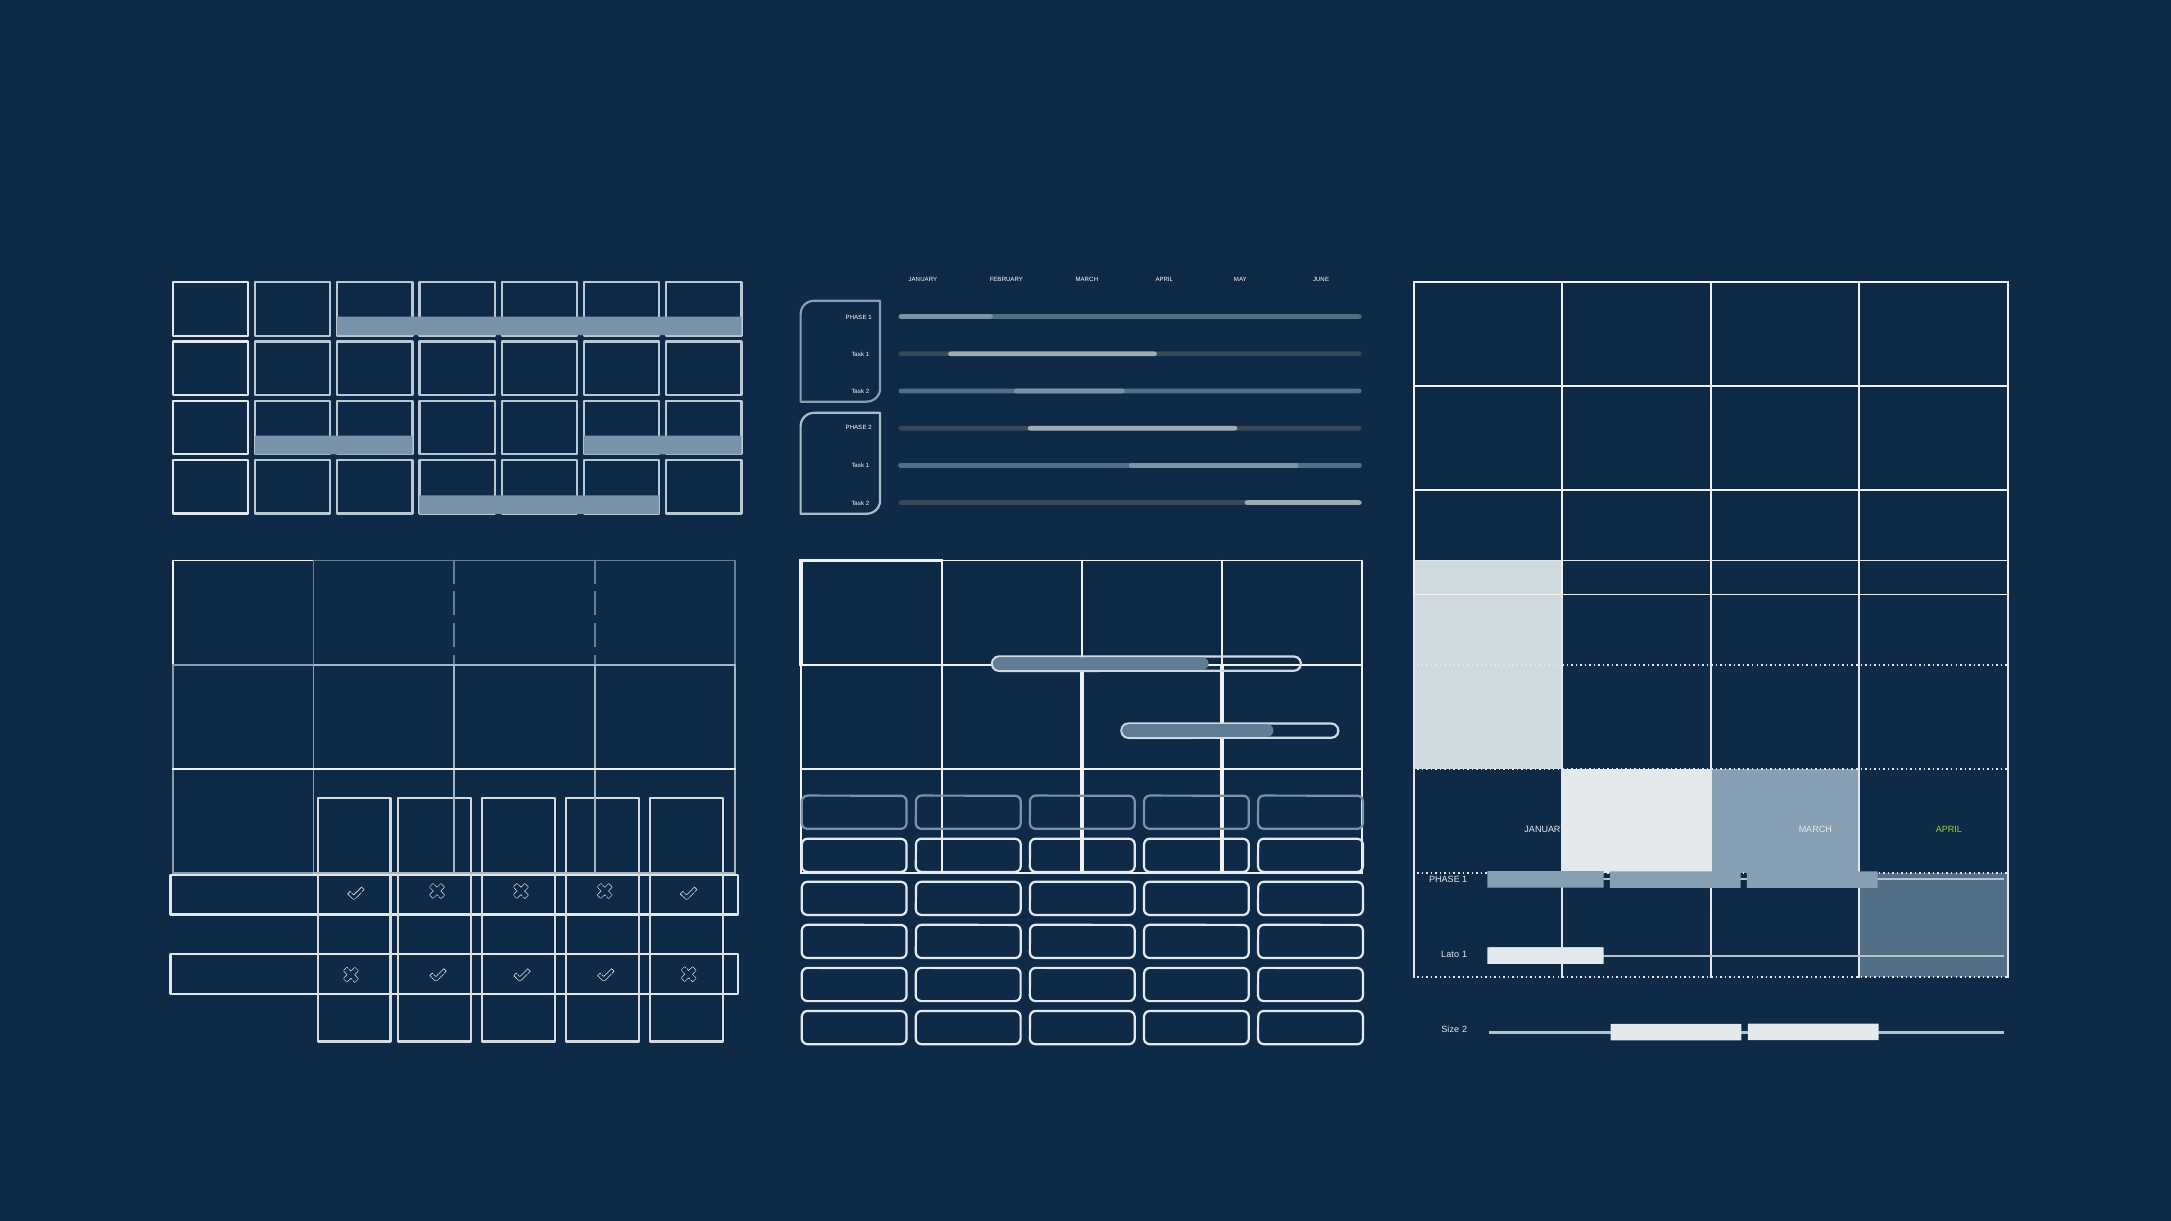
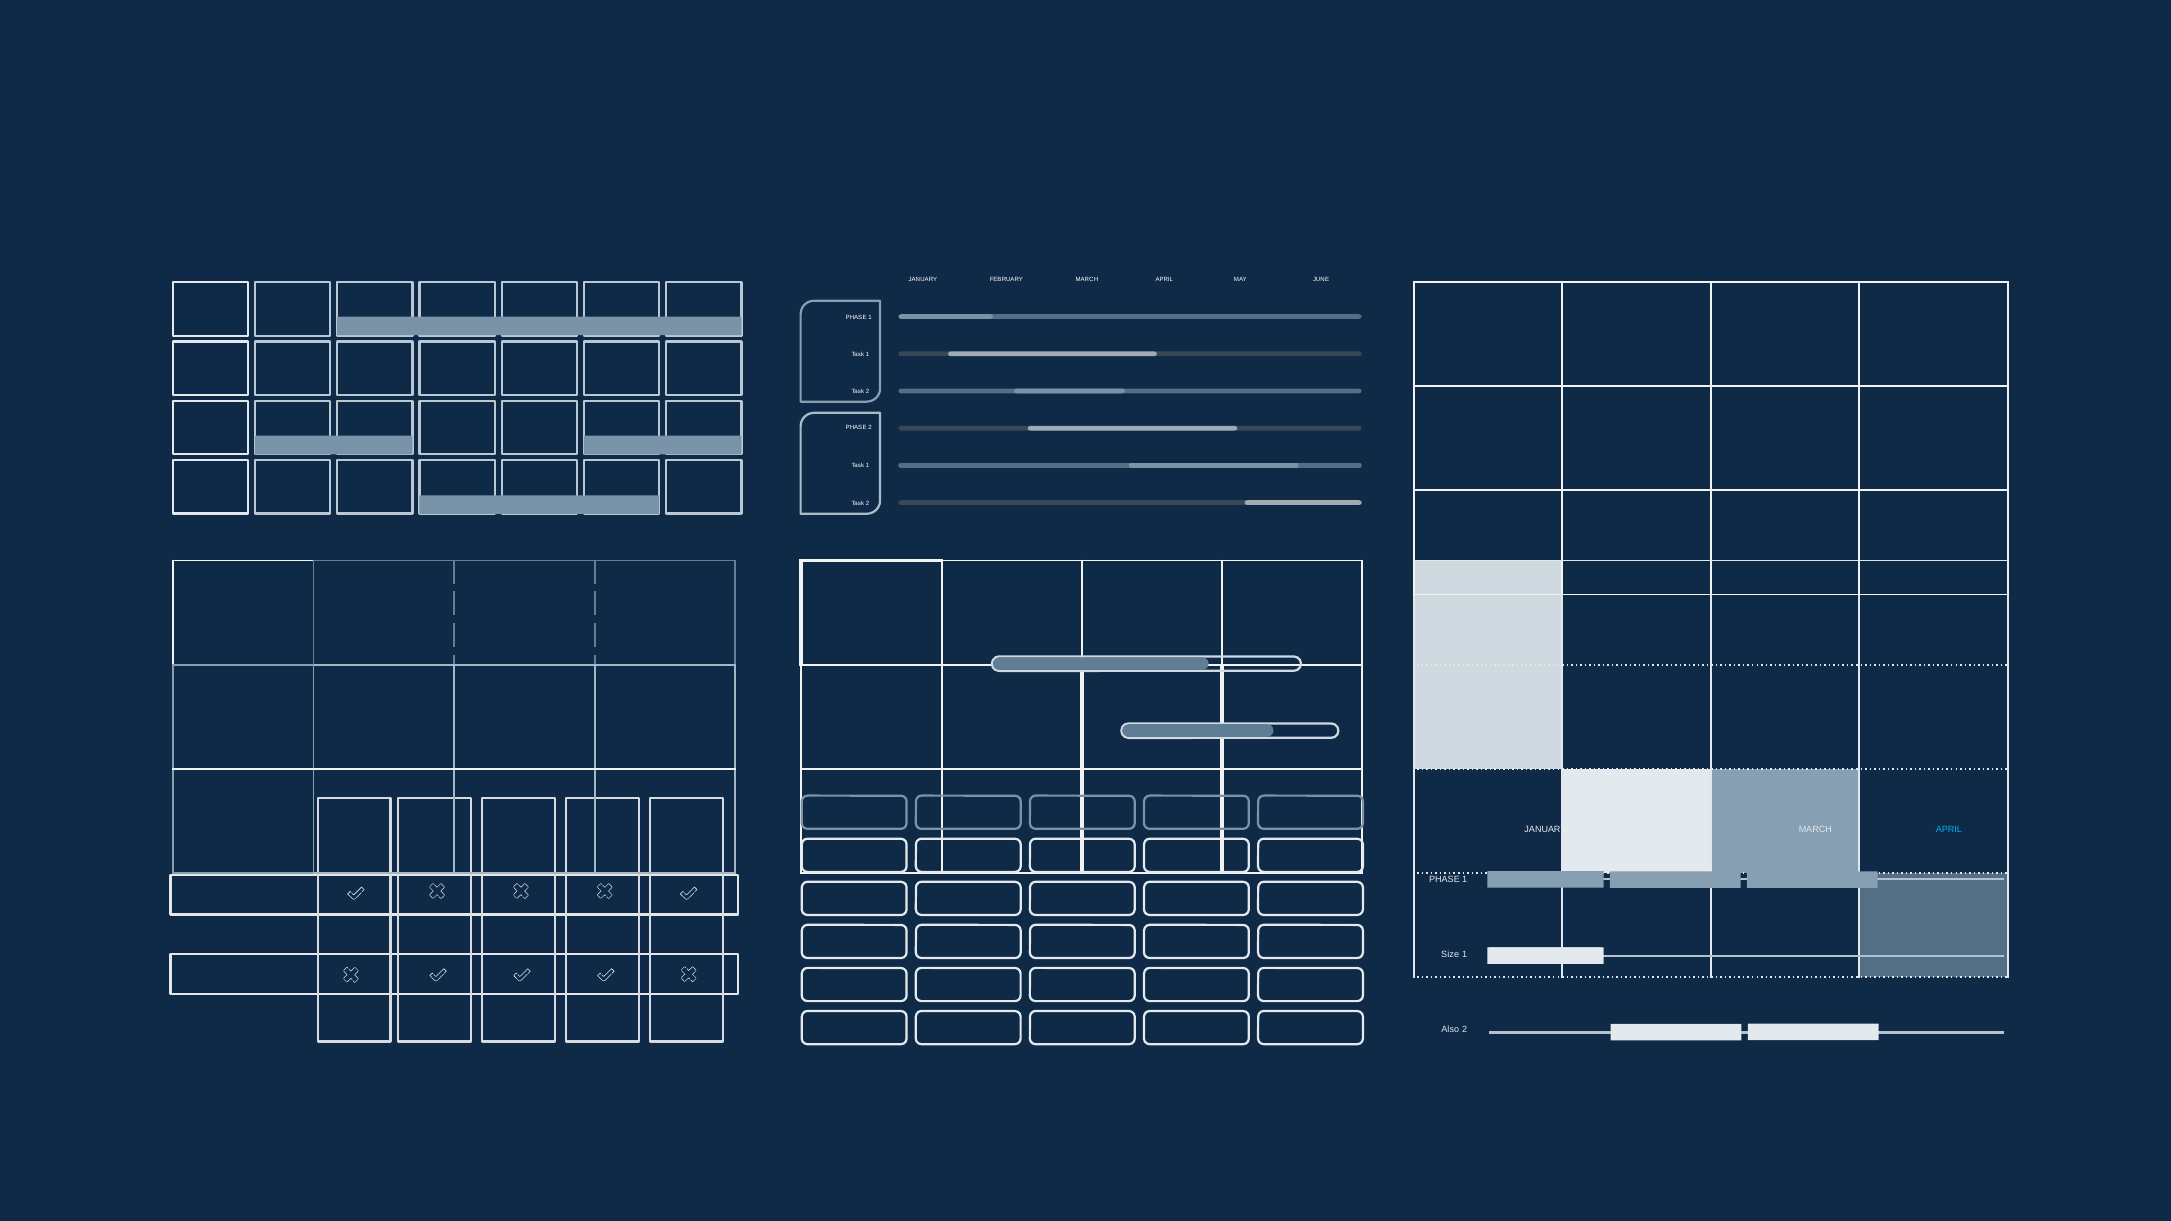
APRIL at (1949, 830) colour: light green -> light blue
Lato: Lato -> Size
Size: Size -> Also
